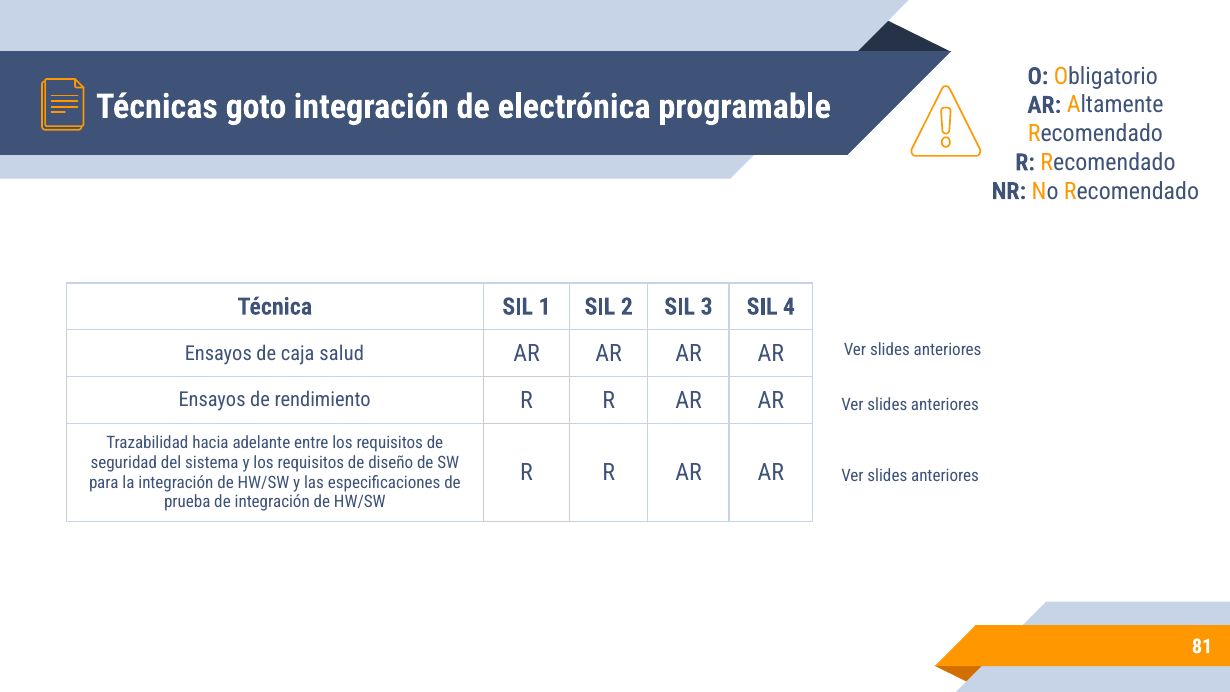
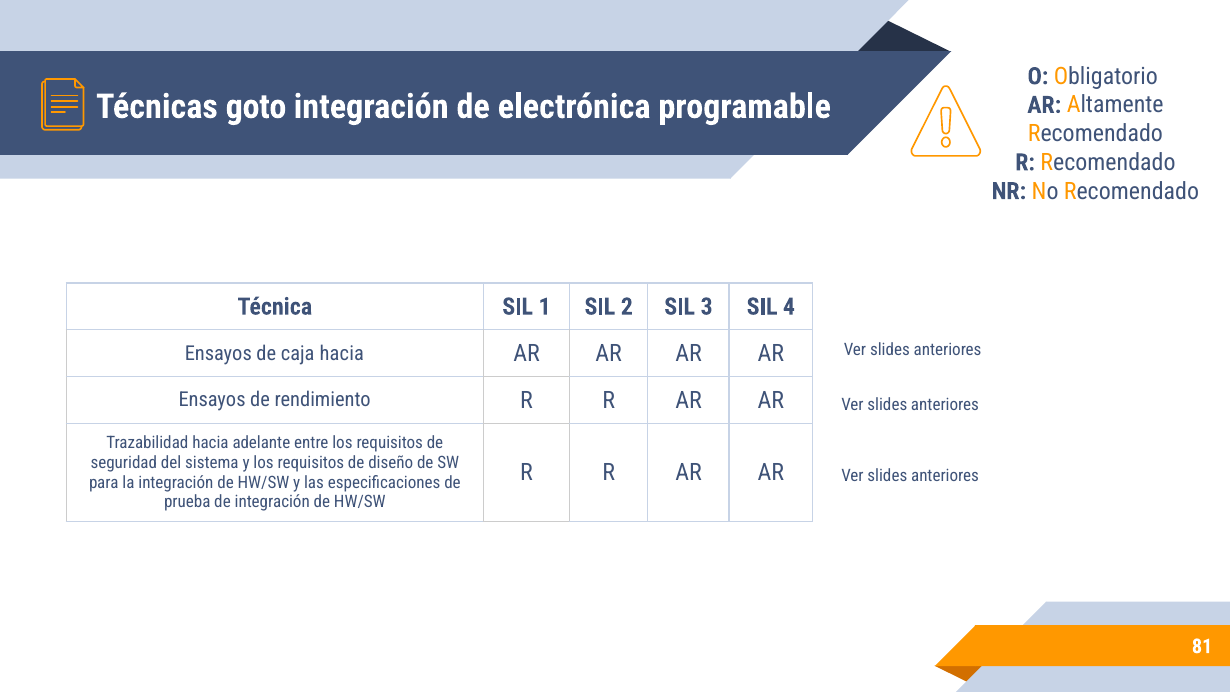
caja salud: salud -> hacia
